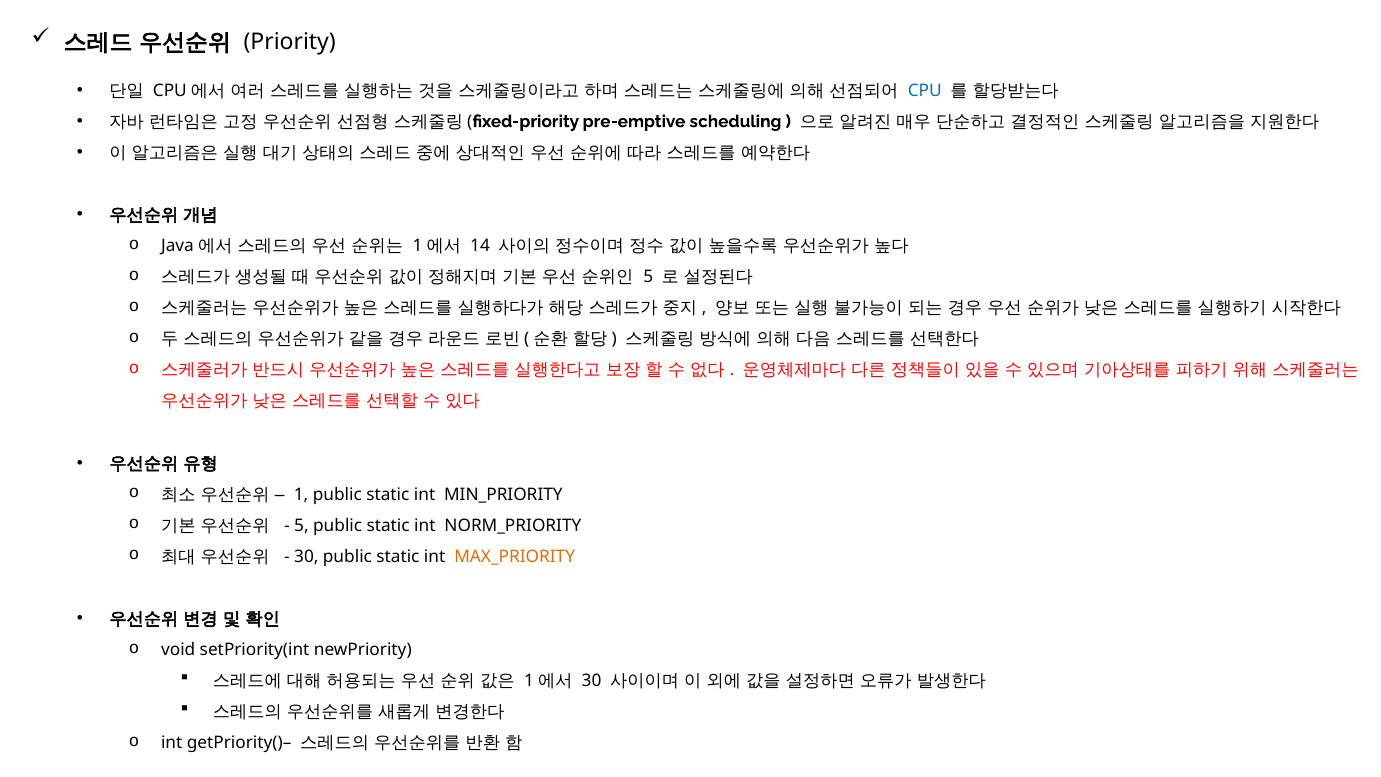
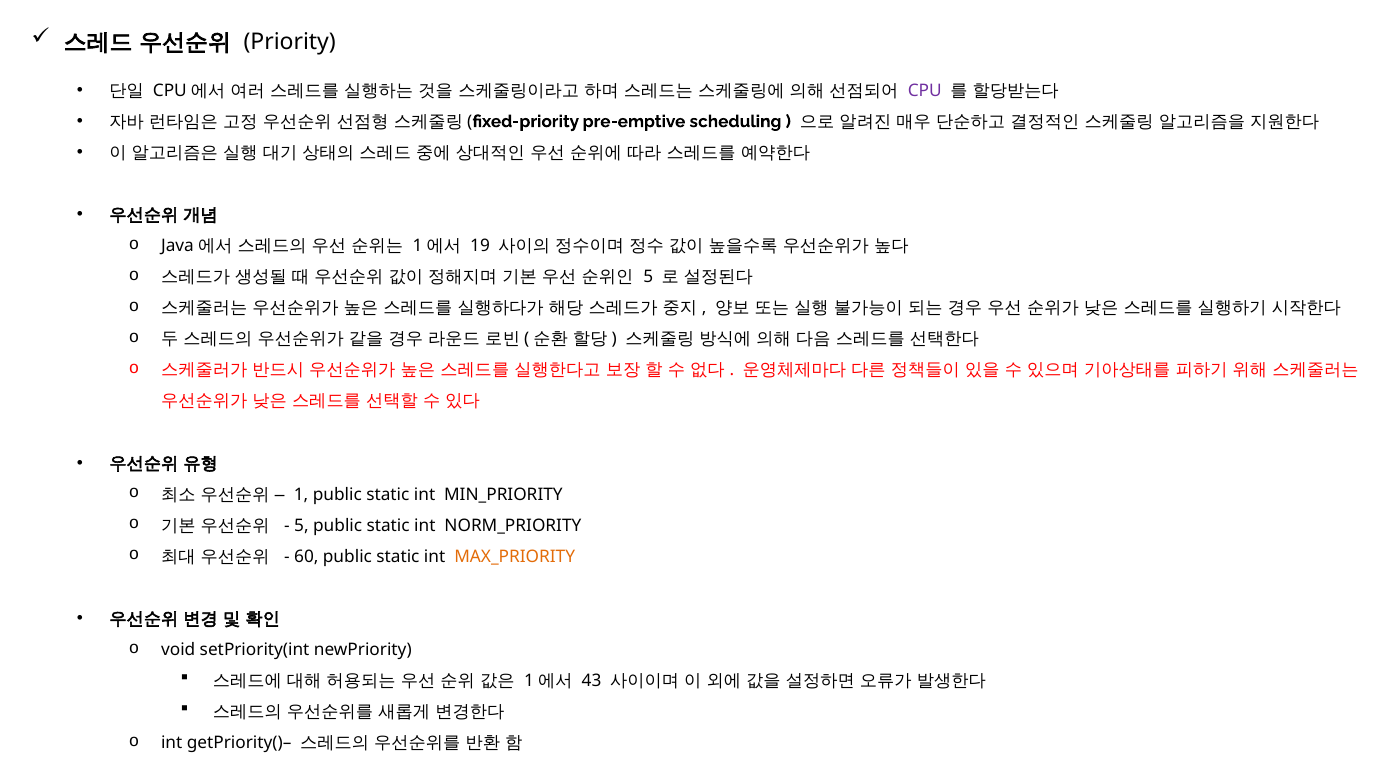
CPU colour: blue -> purple
14: 14 -> 19
30 at (306, 556): 30 -> 60
30 at (592, 681): 30 -> 43
